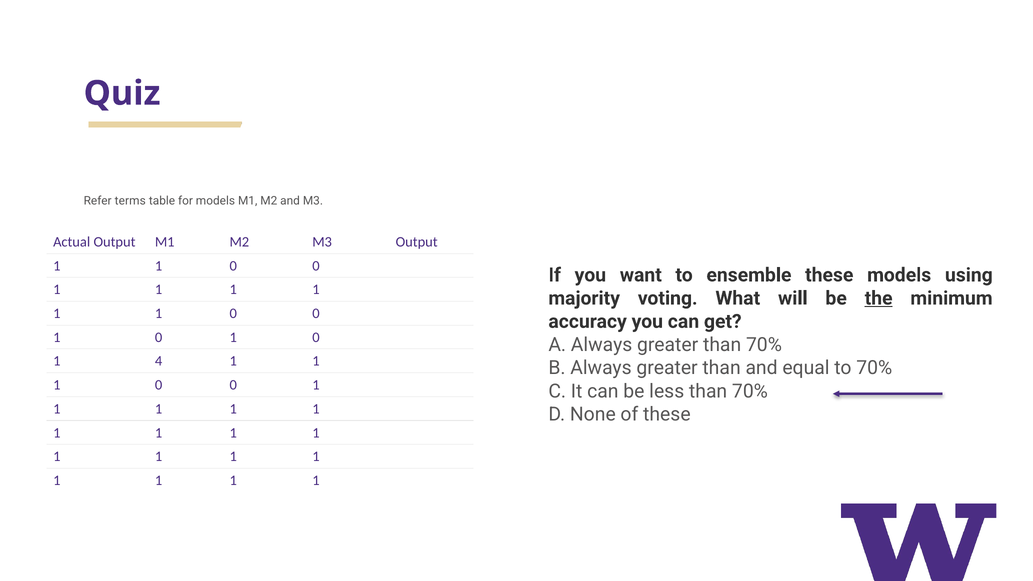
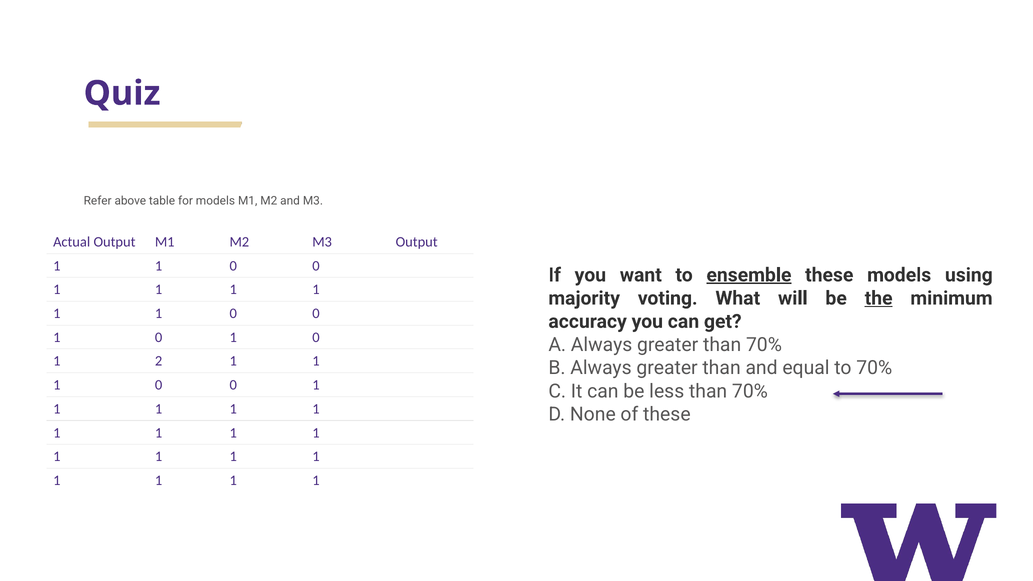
terms: terms -> above
ensemble underline: none -> present
4: 4 -> 2
